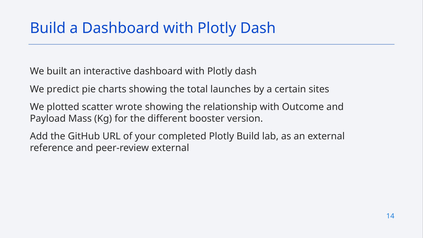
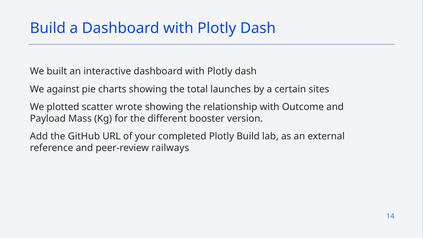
predict: predict -> against
peer-review external: external -> railways
